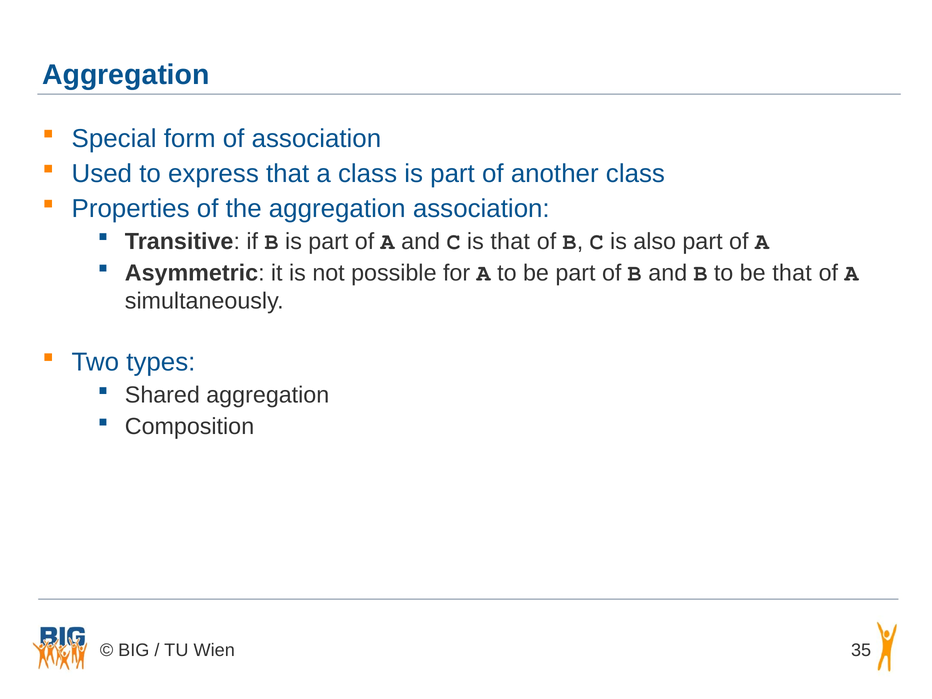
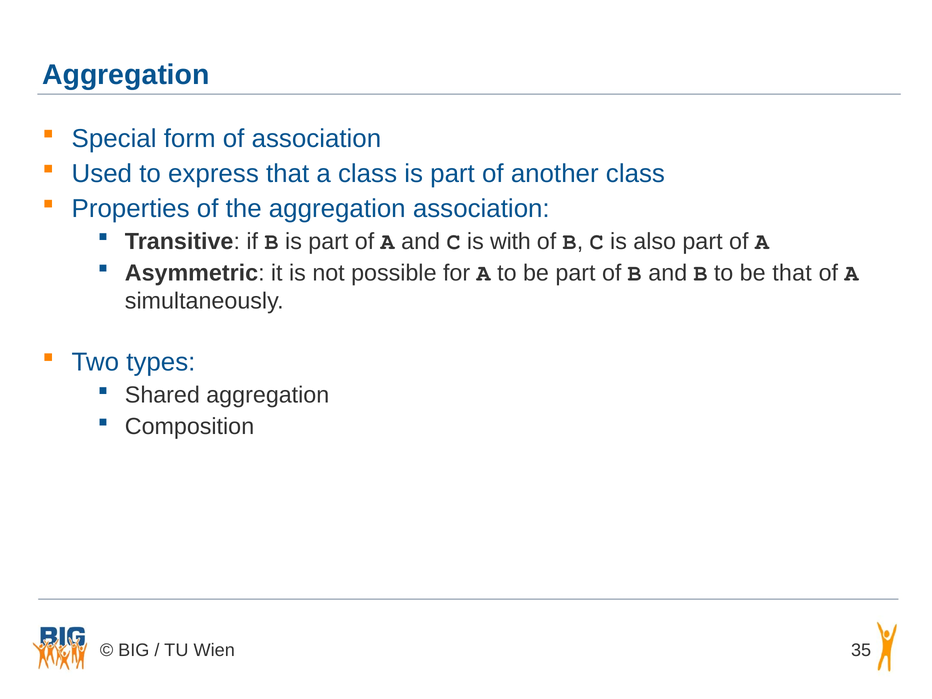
is that: that -> with
